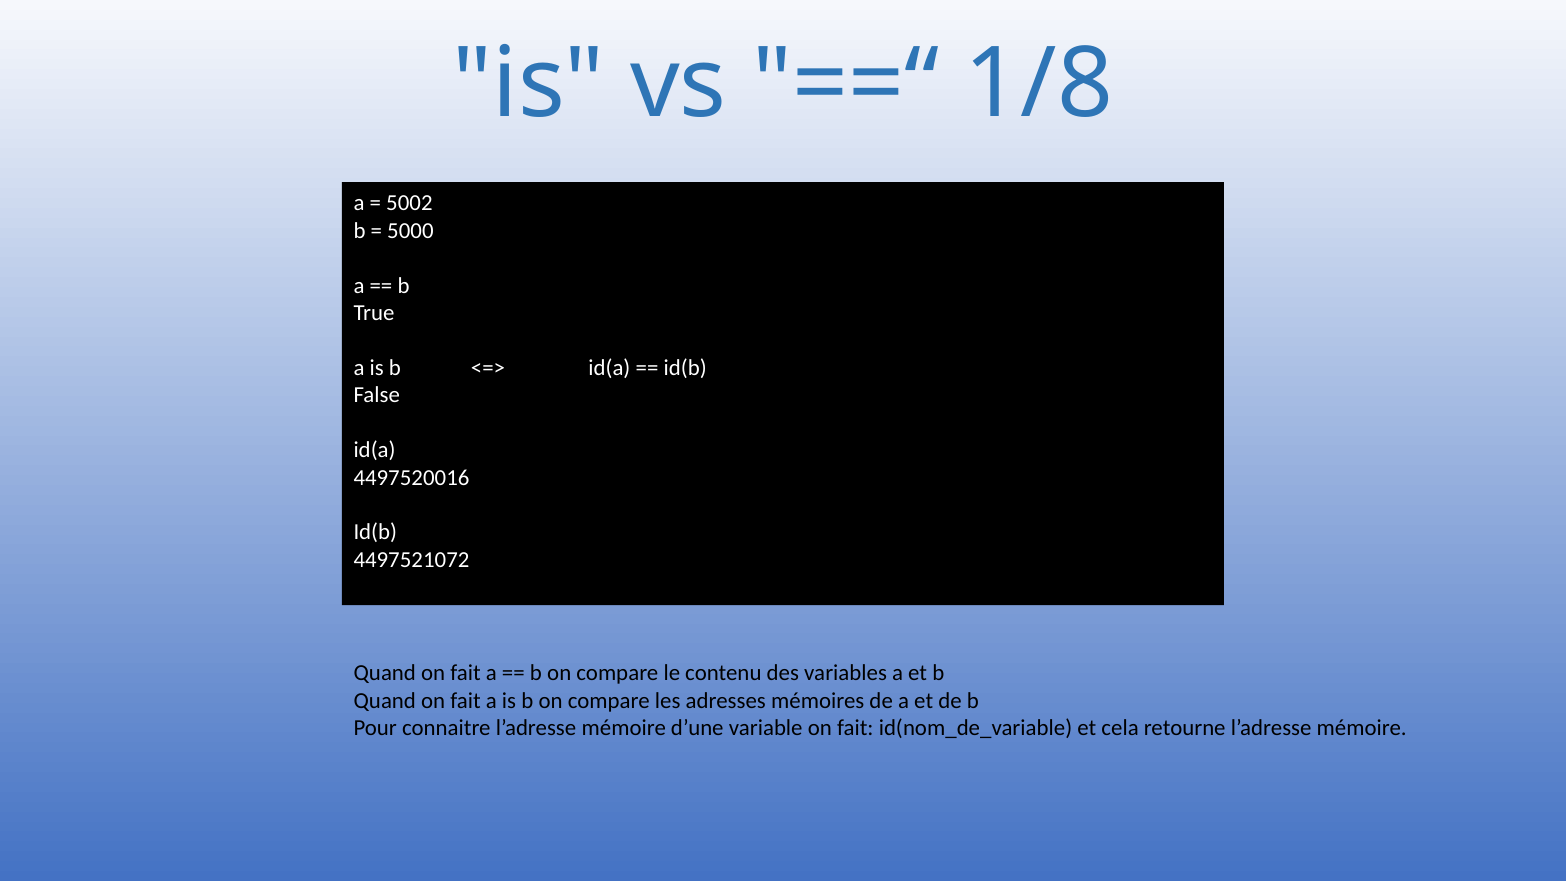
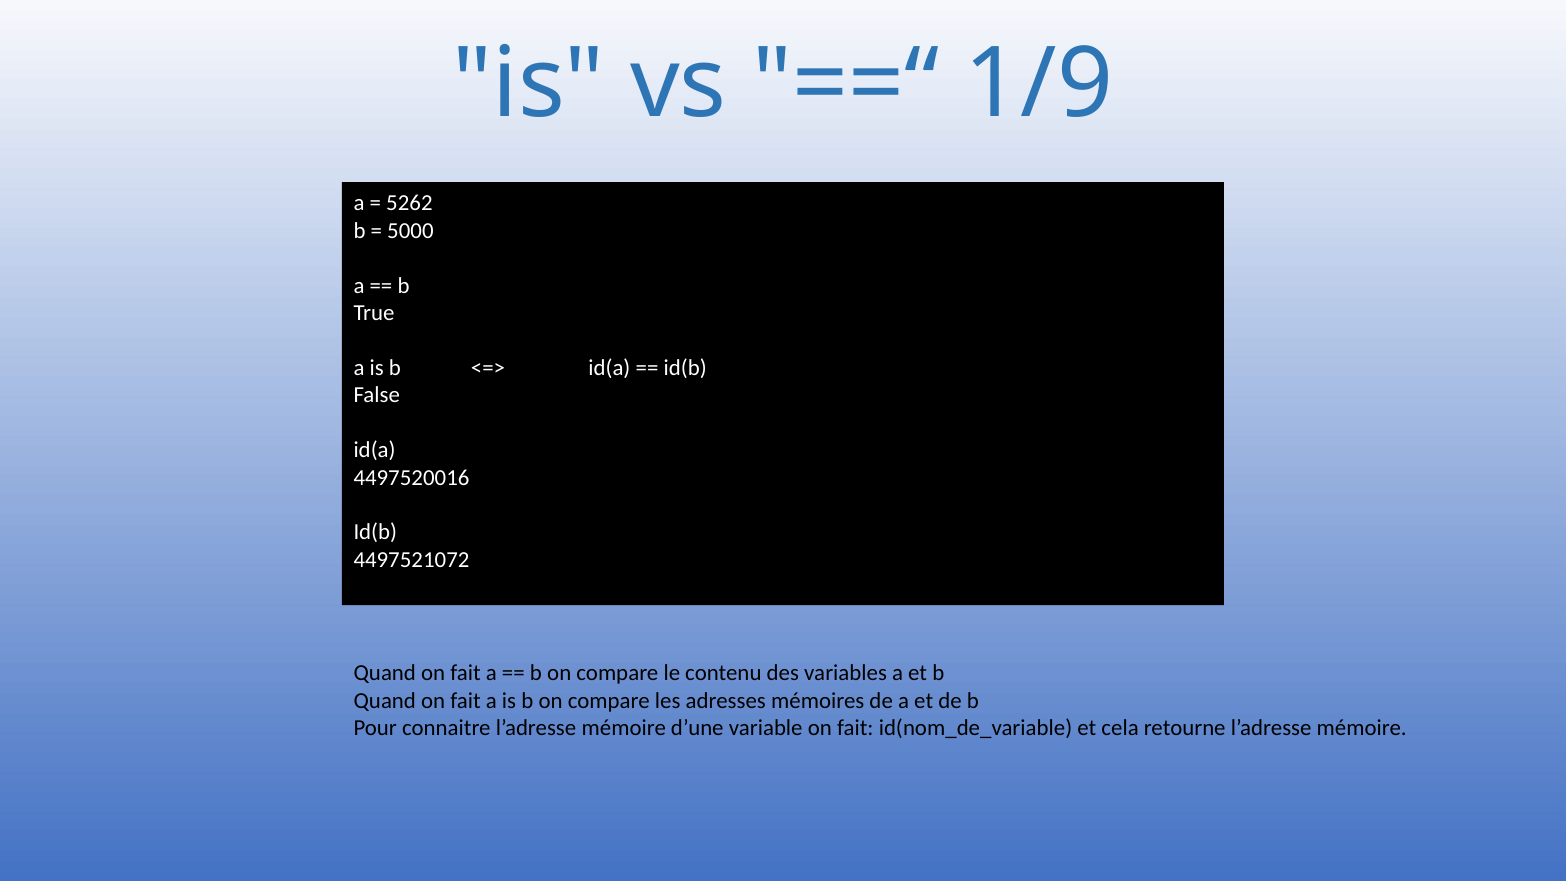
1/8: 1/8 -> 1/9
5002: 5002 -> 5262
